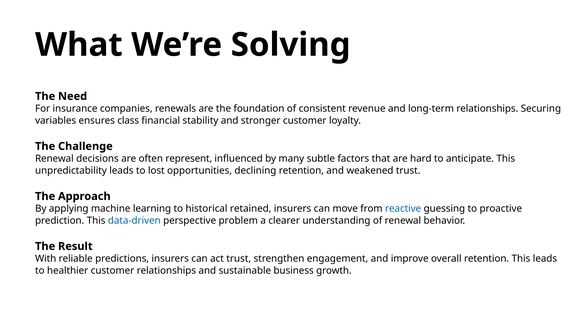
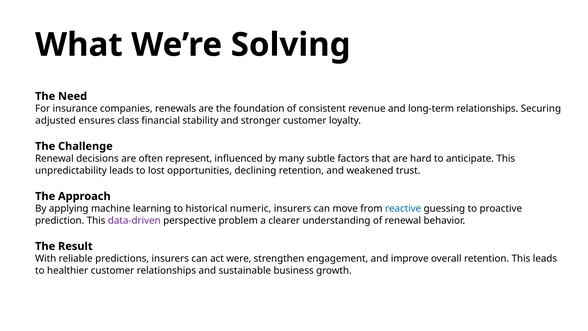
variables: variables -> adjusted
retained: retained -> numeric
data-driven colour: blue -> purple
act trust: trust -> were
